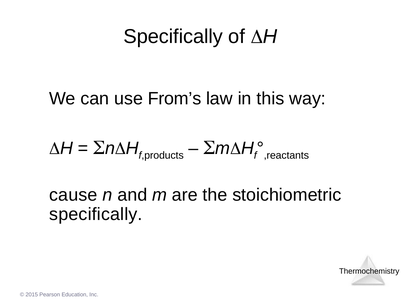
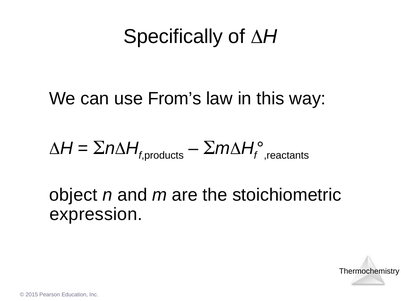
cause: cause -> object
specifically at (96, 214): specifically -> expression
